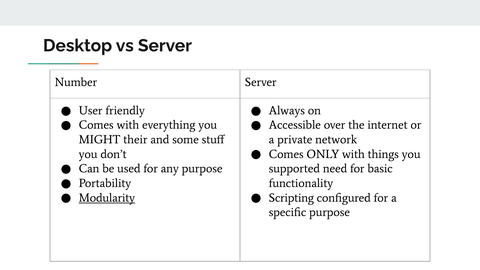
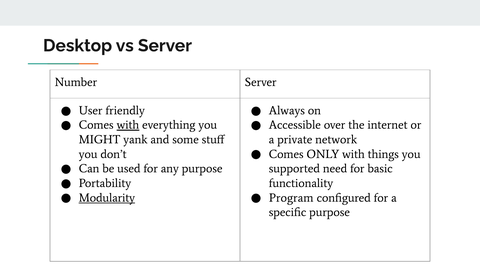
with at (128, 125) underline: none -> present
their: their -> yank
Scripting: Scripting -> Program
